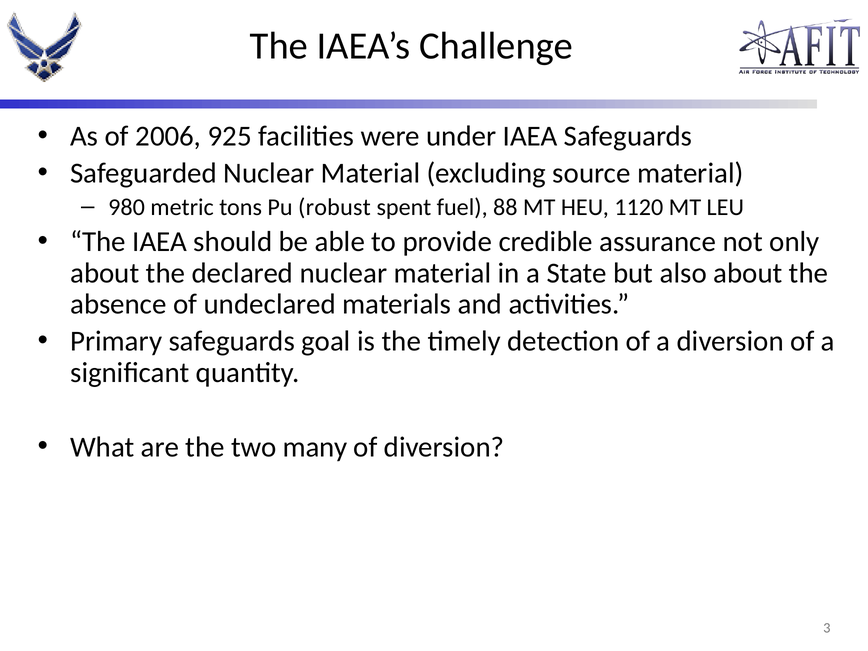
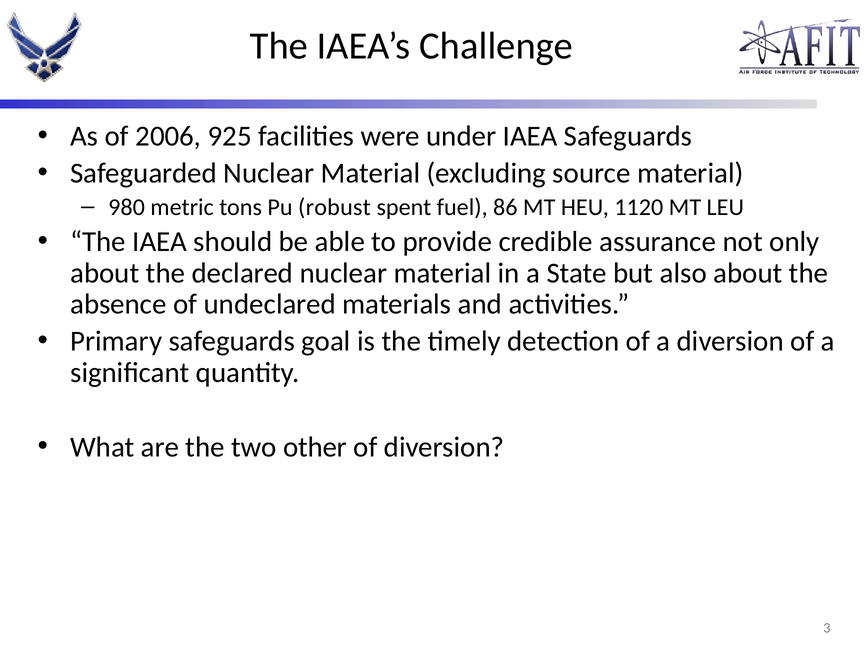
88: 88 -> 86
many: many -> other
